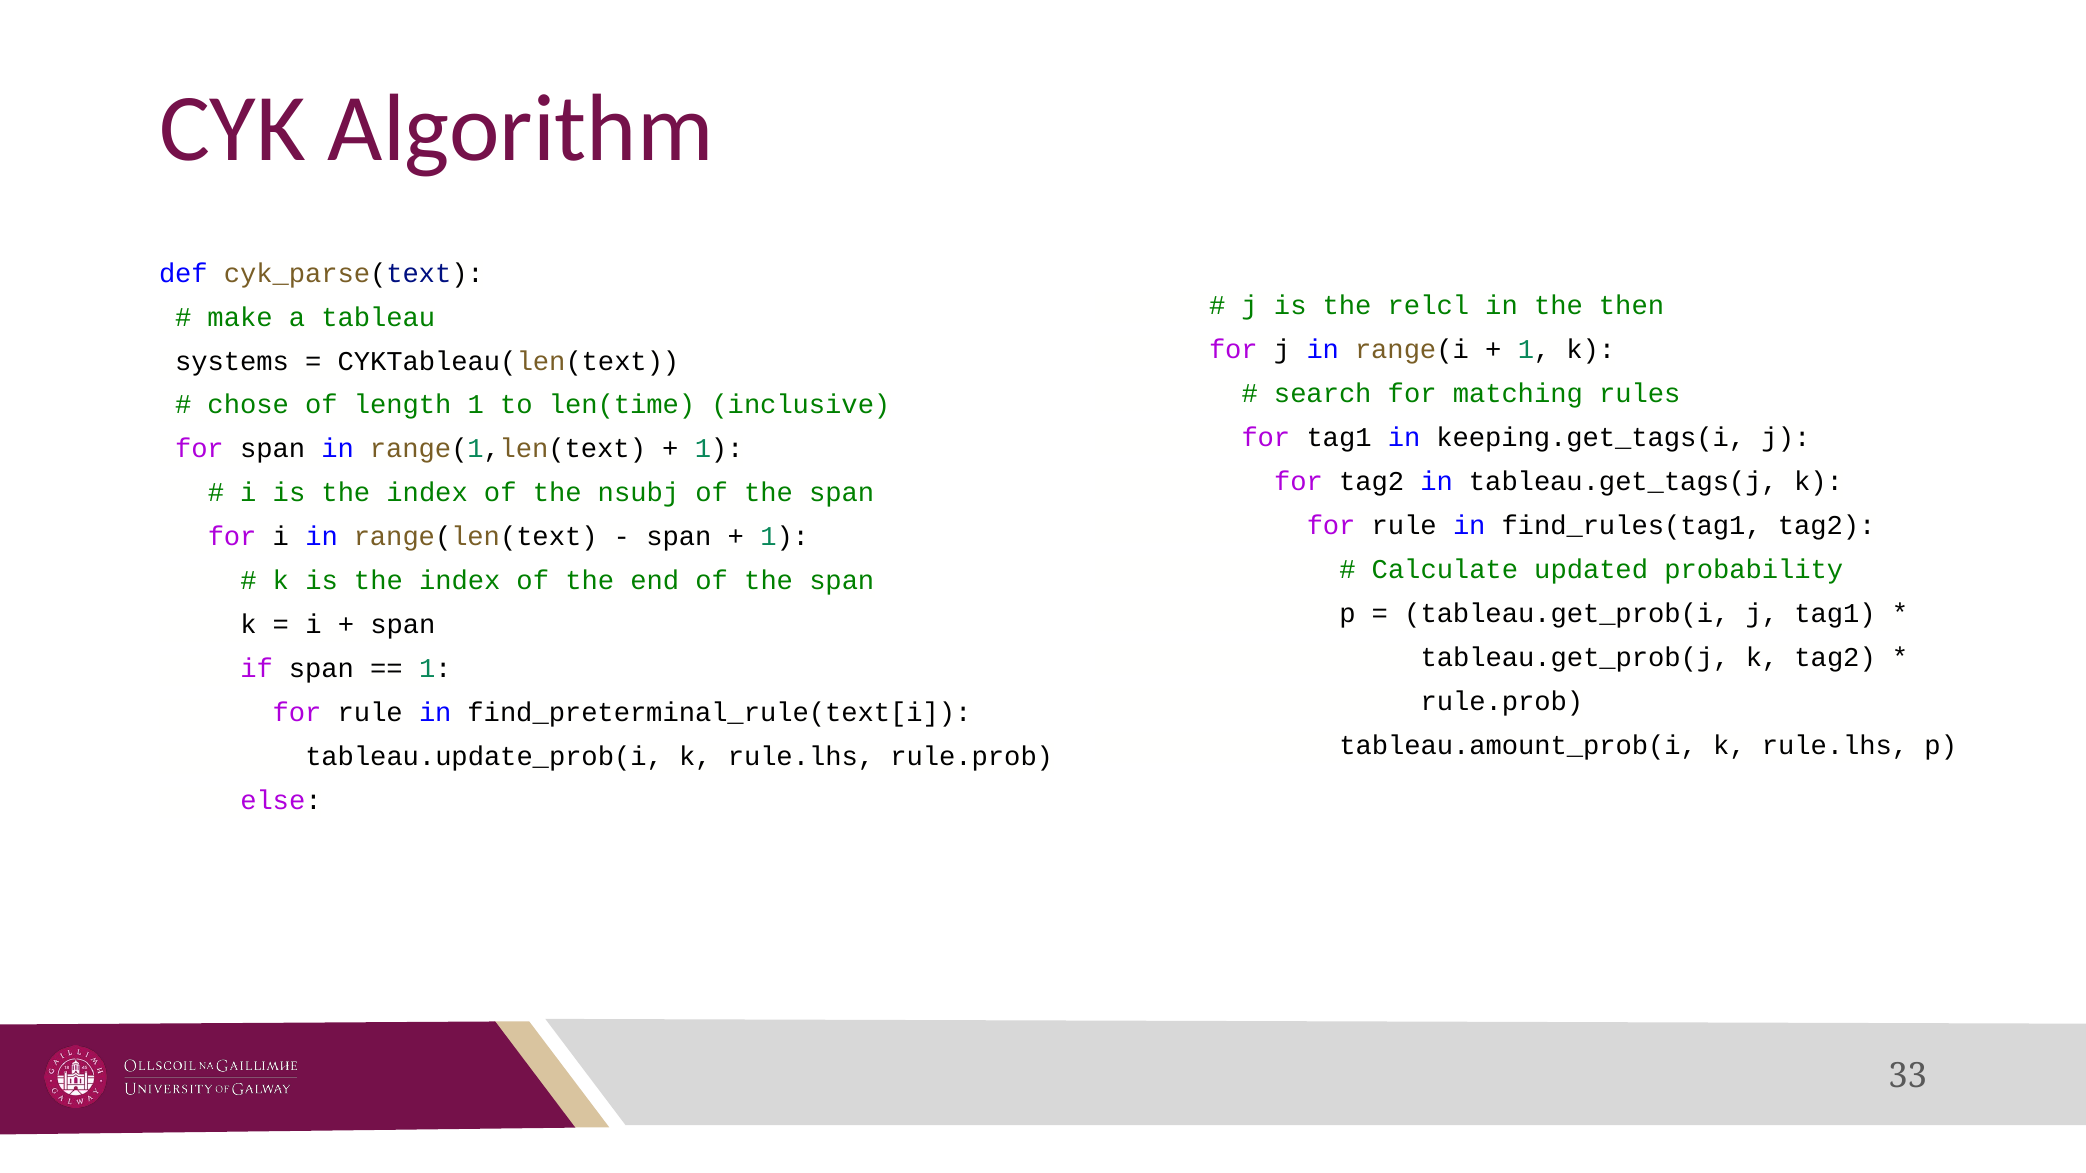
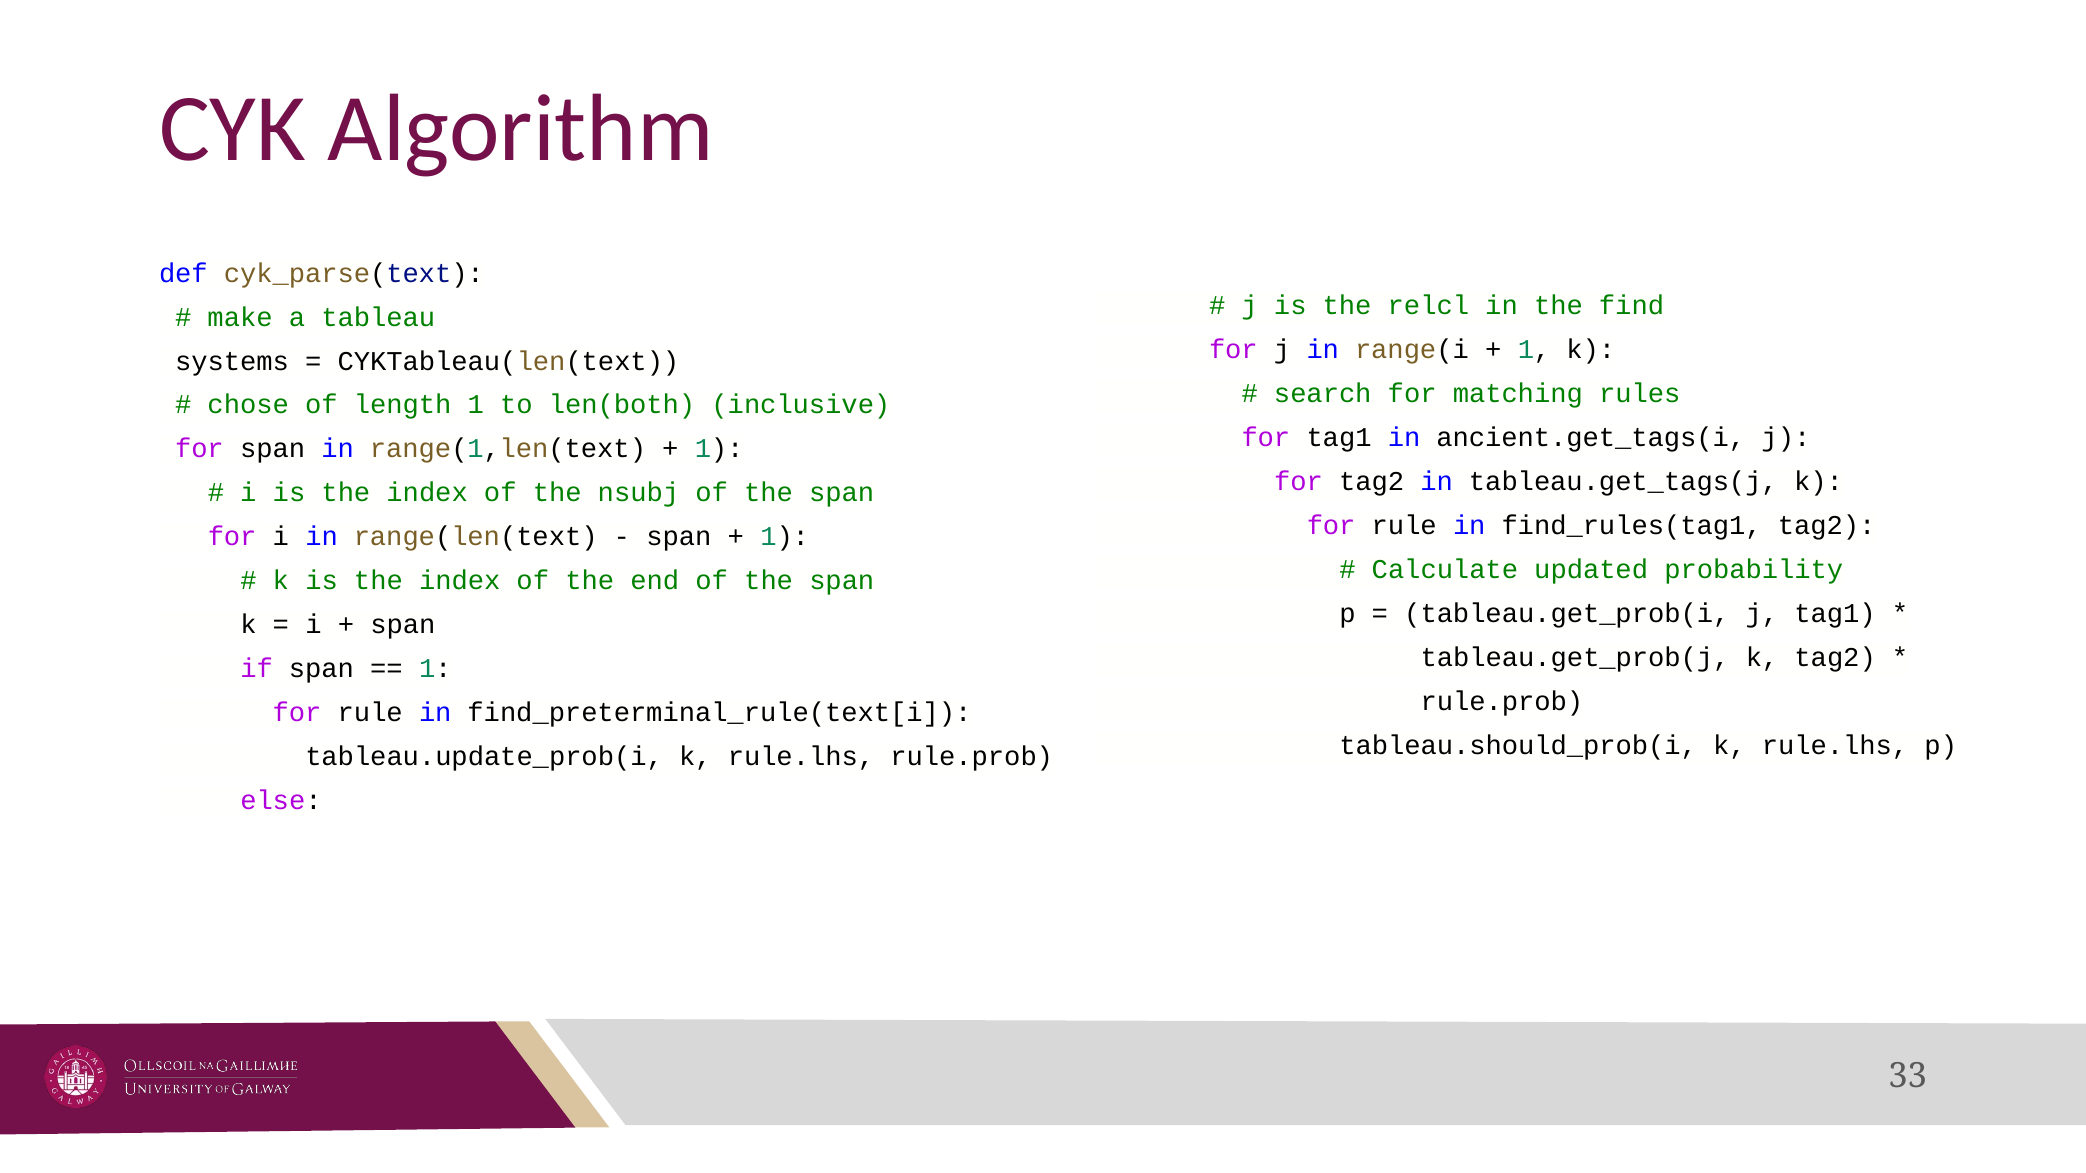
then: then -> find
len(time: len(time -> len(both
keeping.get_tags(i: keeping.get_tags(i -> ancient.get_tags(i
tableau.amount_prob(i: tableau.amount_prob(i -> tableau.should_prob(i
